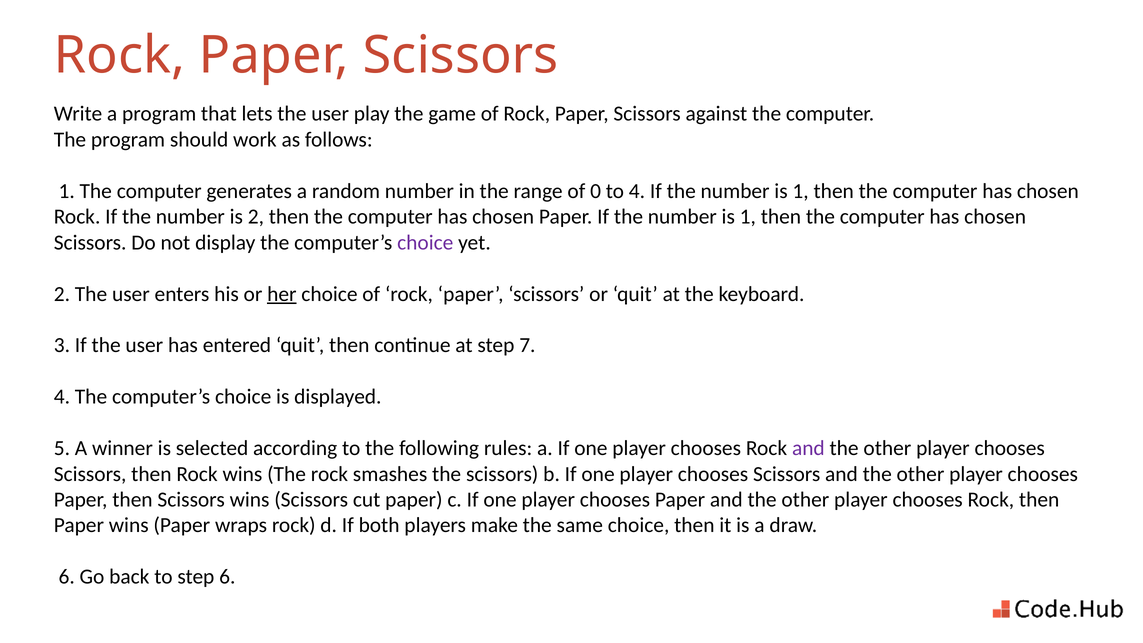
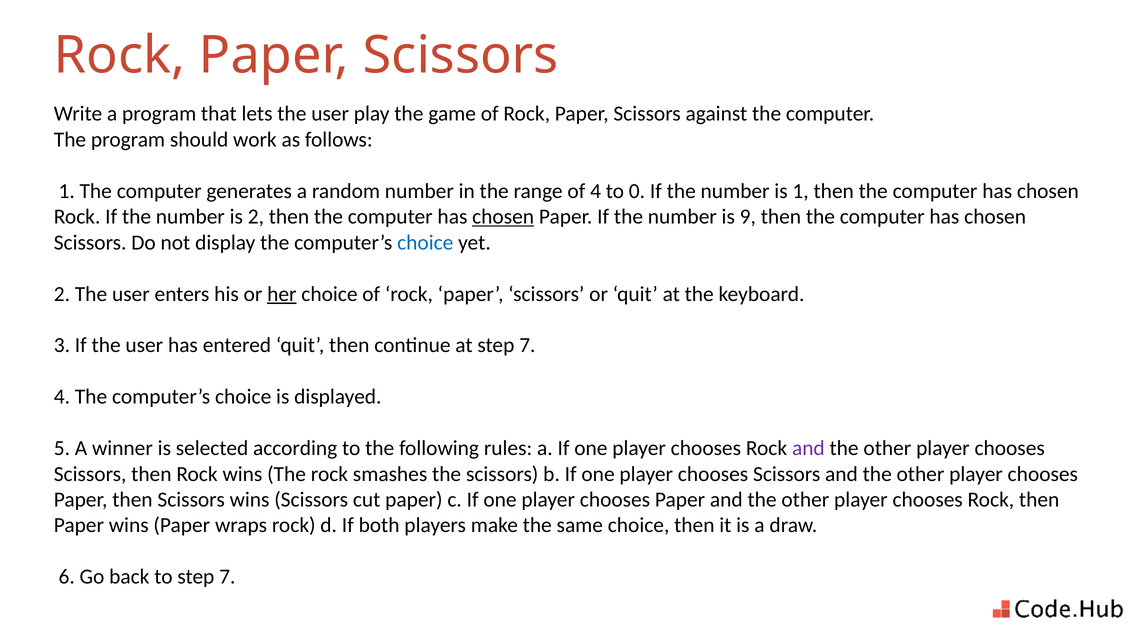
of 0: 0 -> 4
to 4: 4 -> 0
chosen at (503, 217) underline: none -> present
1 at (748, 217): 1 -> 9
choice at (425, 242) colour: purple -> blue
to step 6: 6 -> 7
